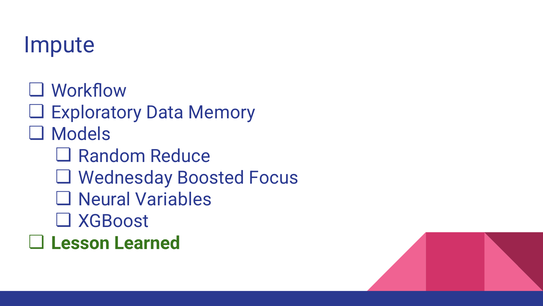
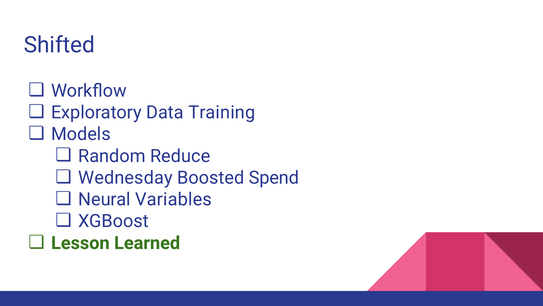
Impute: Impute -> Shifted
Memory: Memory -> Training
Focus: Focus -> Spend
